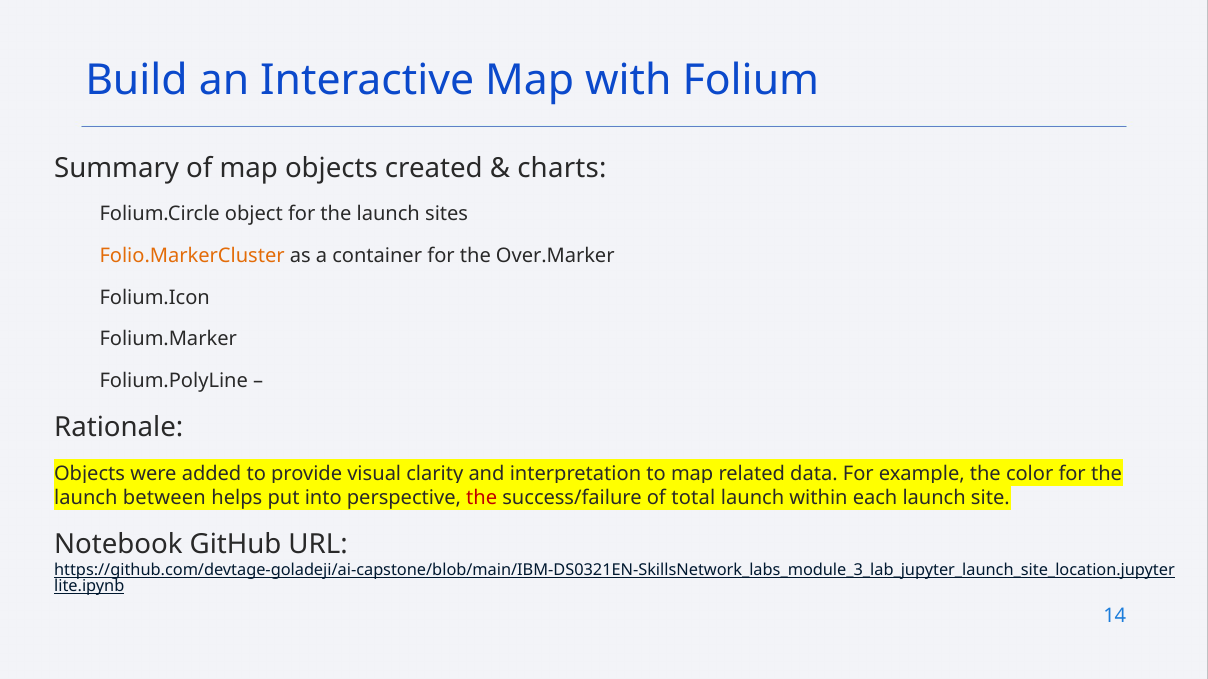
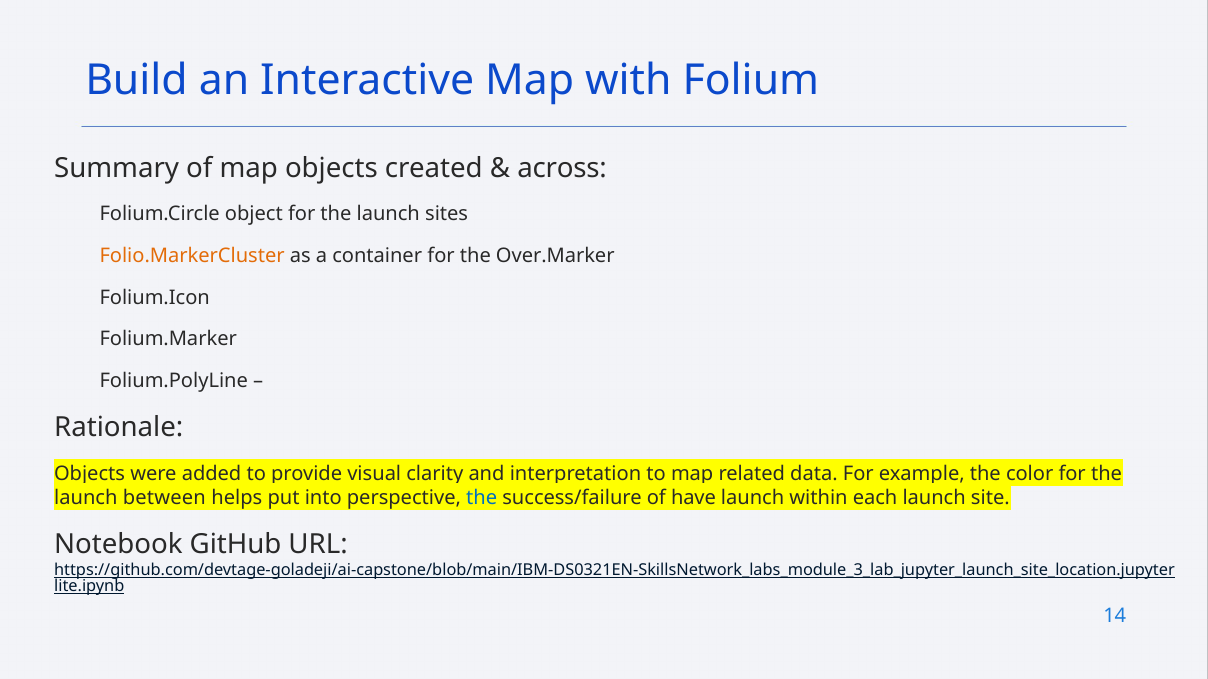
charts: charts -> across
the at (482, 498) colour: red -> blue
total: total -> have
